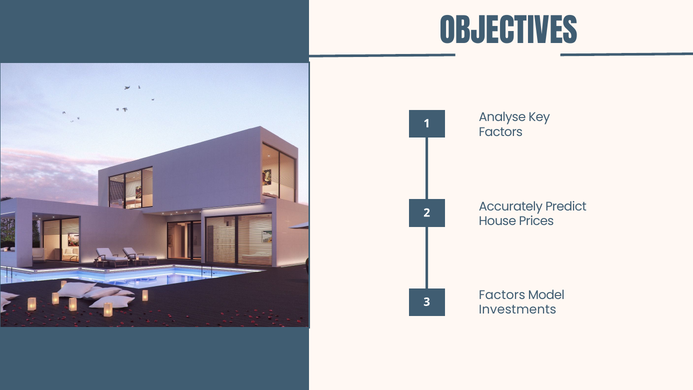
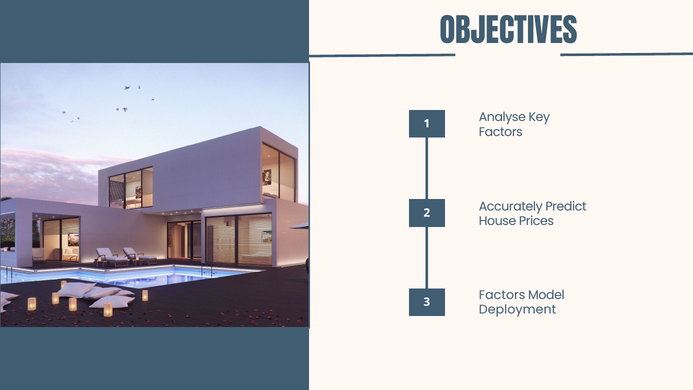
Investments: Investments -> Deployment
